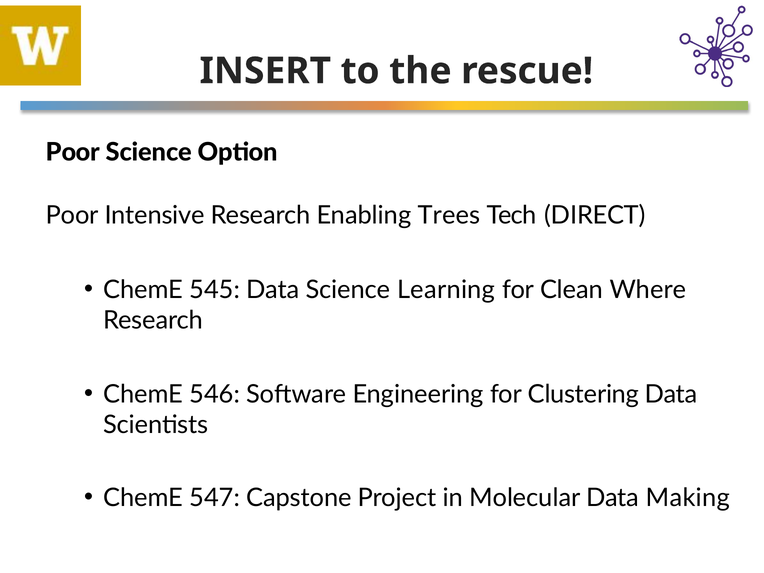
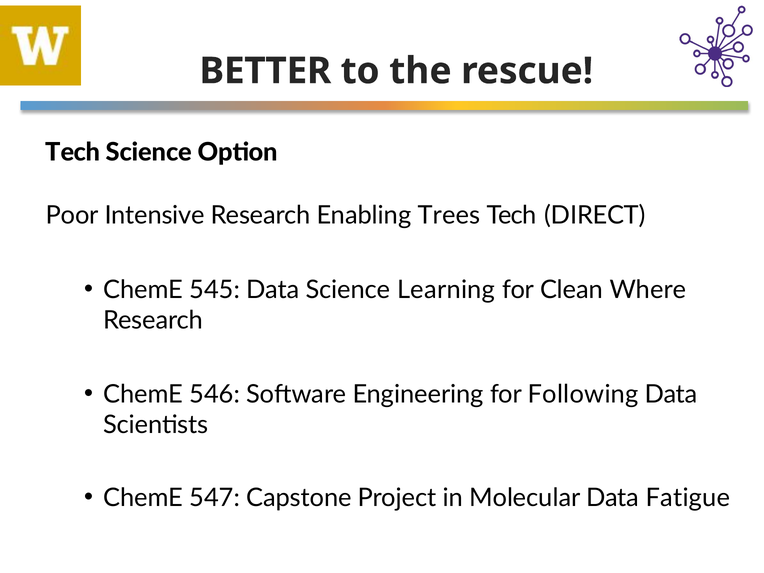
INSERT: INSERT -> BETTER
Poor at (73, 152): Poor -> Tech
Clustering: Clustering -> Following
Making: Making -> Fatigue
